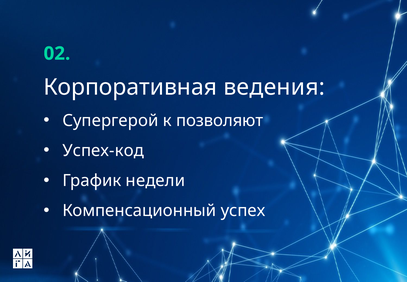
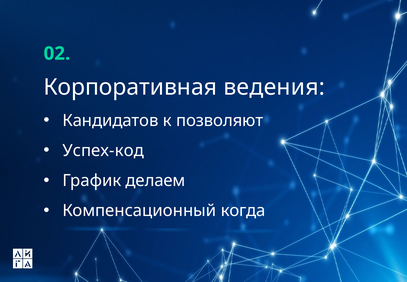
Супергерой: Супергерой -> Кандидатов
недели: недели -> делаем
успех: успех -> когда
